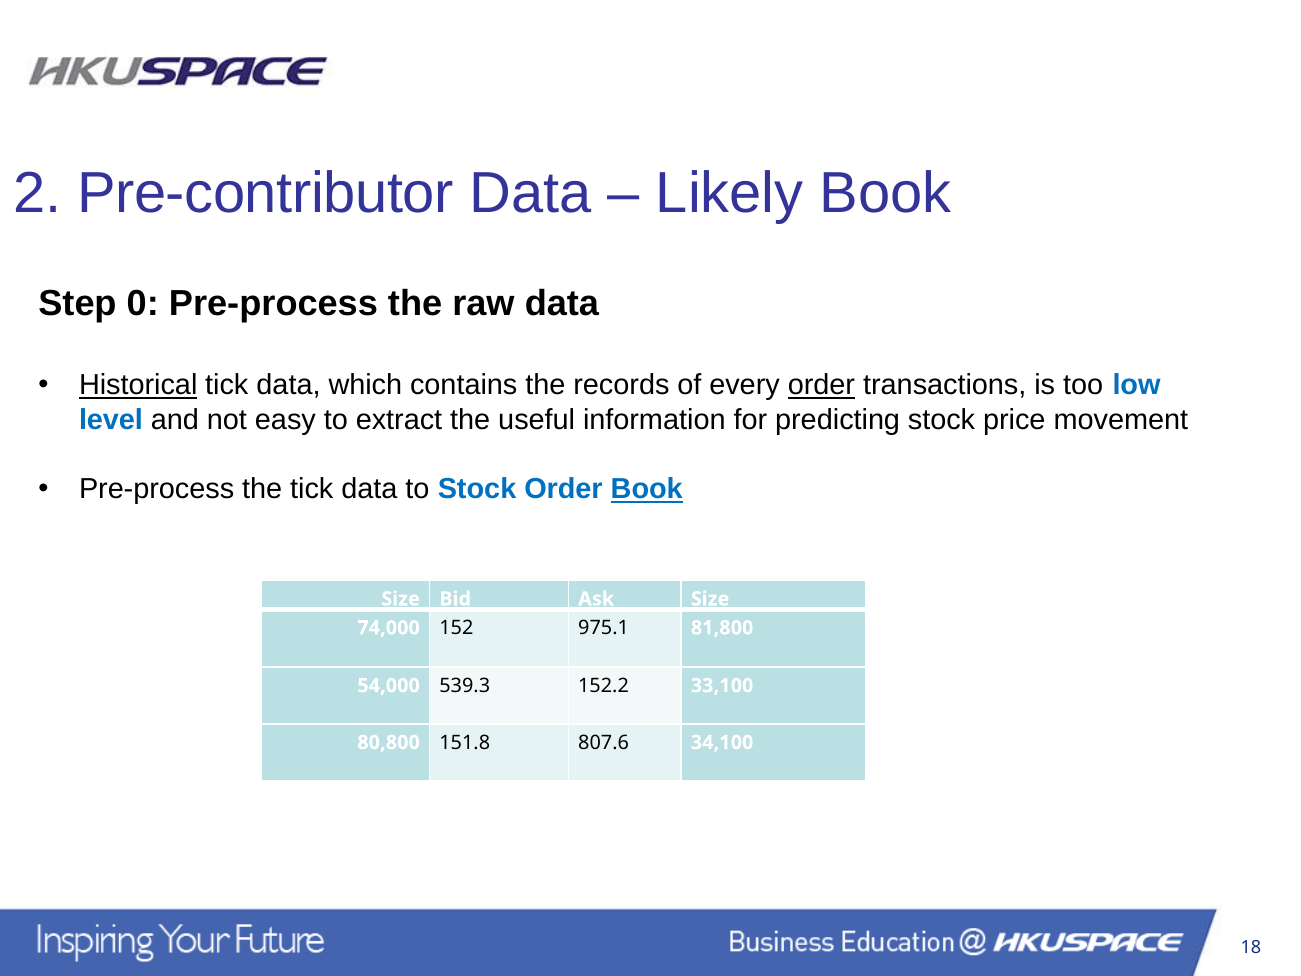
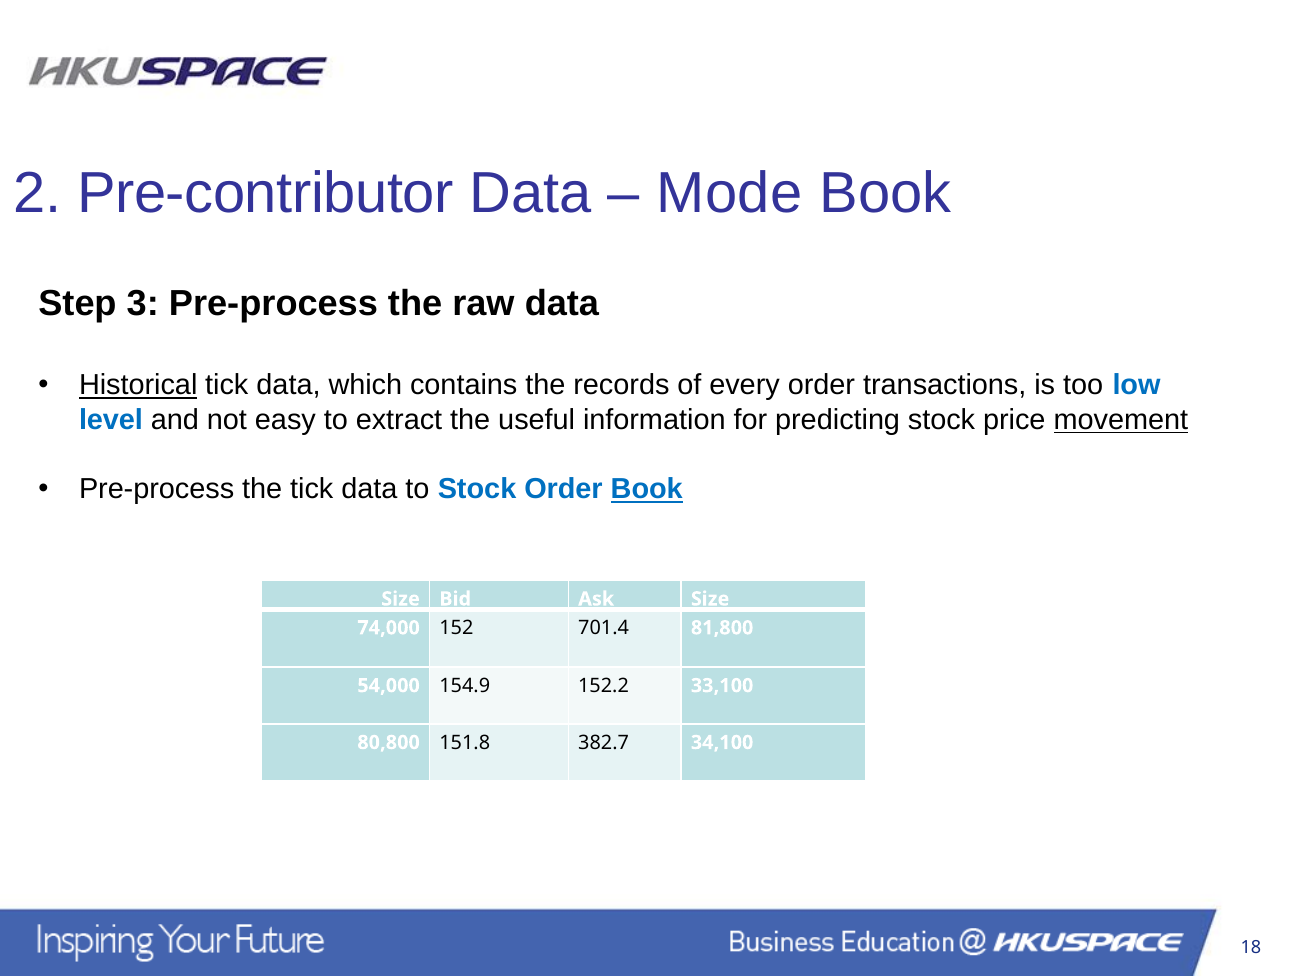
Likely: Likely -> Mode
0: 0 -> 3
order at (821, 385) underline: present -> none
movement underline: none -> present
975.1: 975.1 -> 701.4
539.3: 539.3 -> 154.9
807.6: 807.6 -> 382.7
